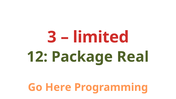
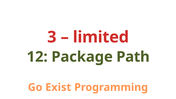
Real: Real -> Path
Here: Here -> Exist
